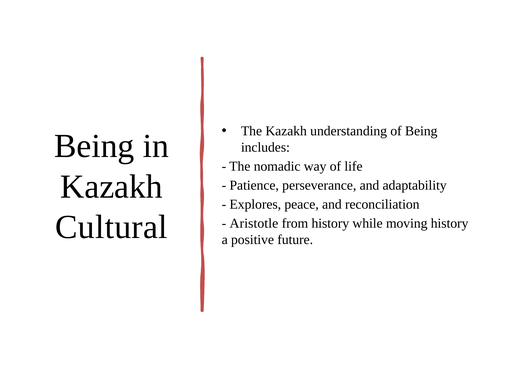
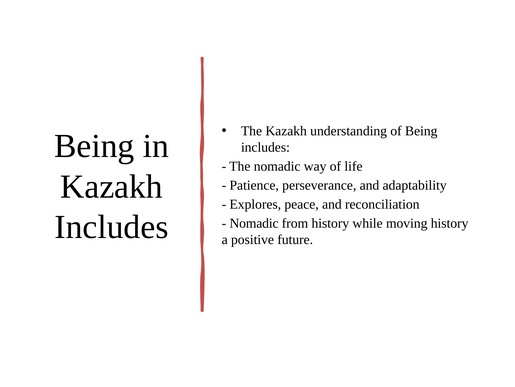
Cultural at (111, 227): Cultural -> Includes
Aristotle at (254, 223): Aristotle -> Nomadic
